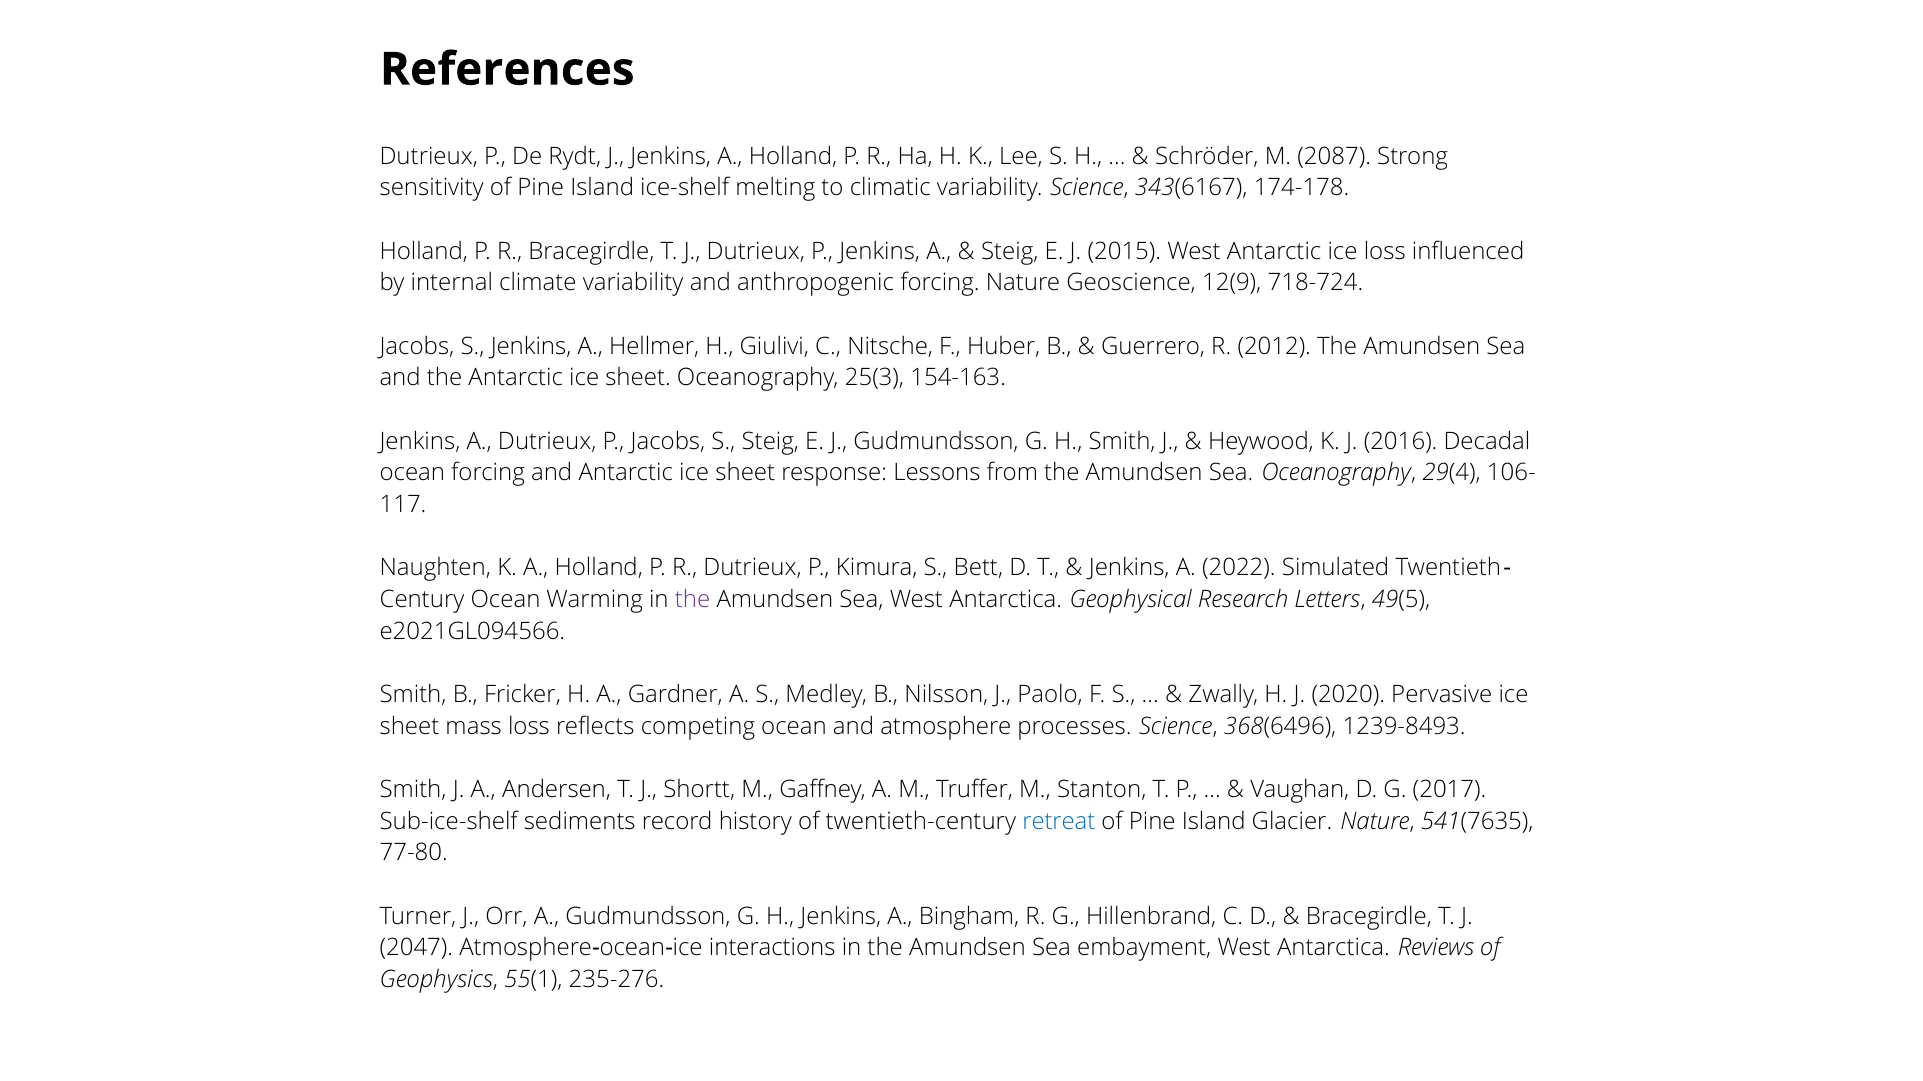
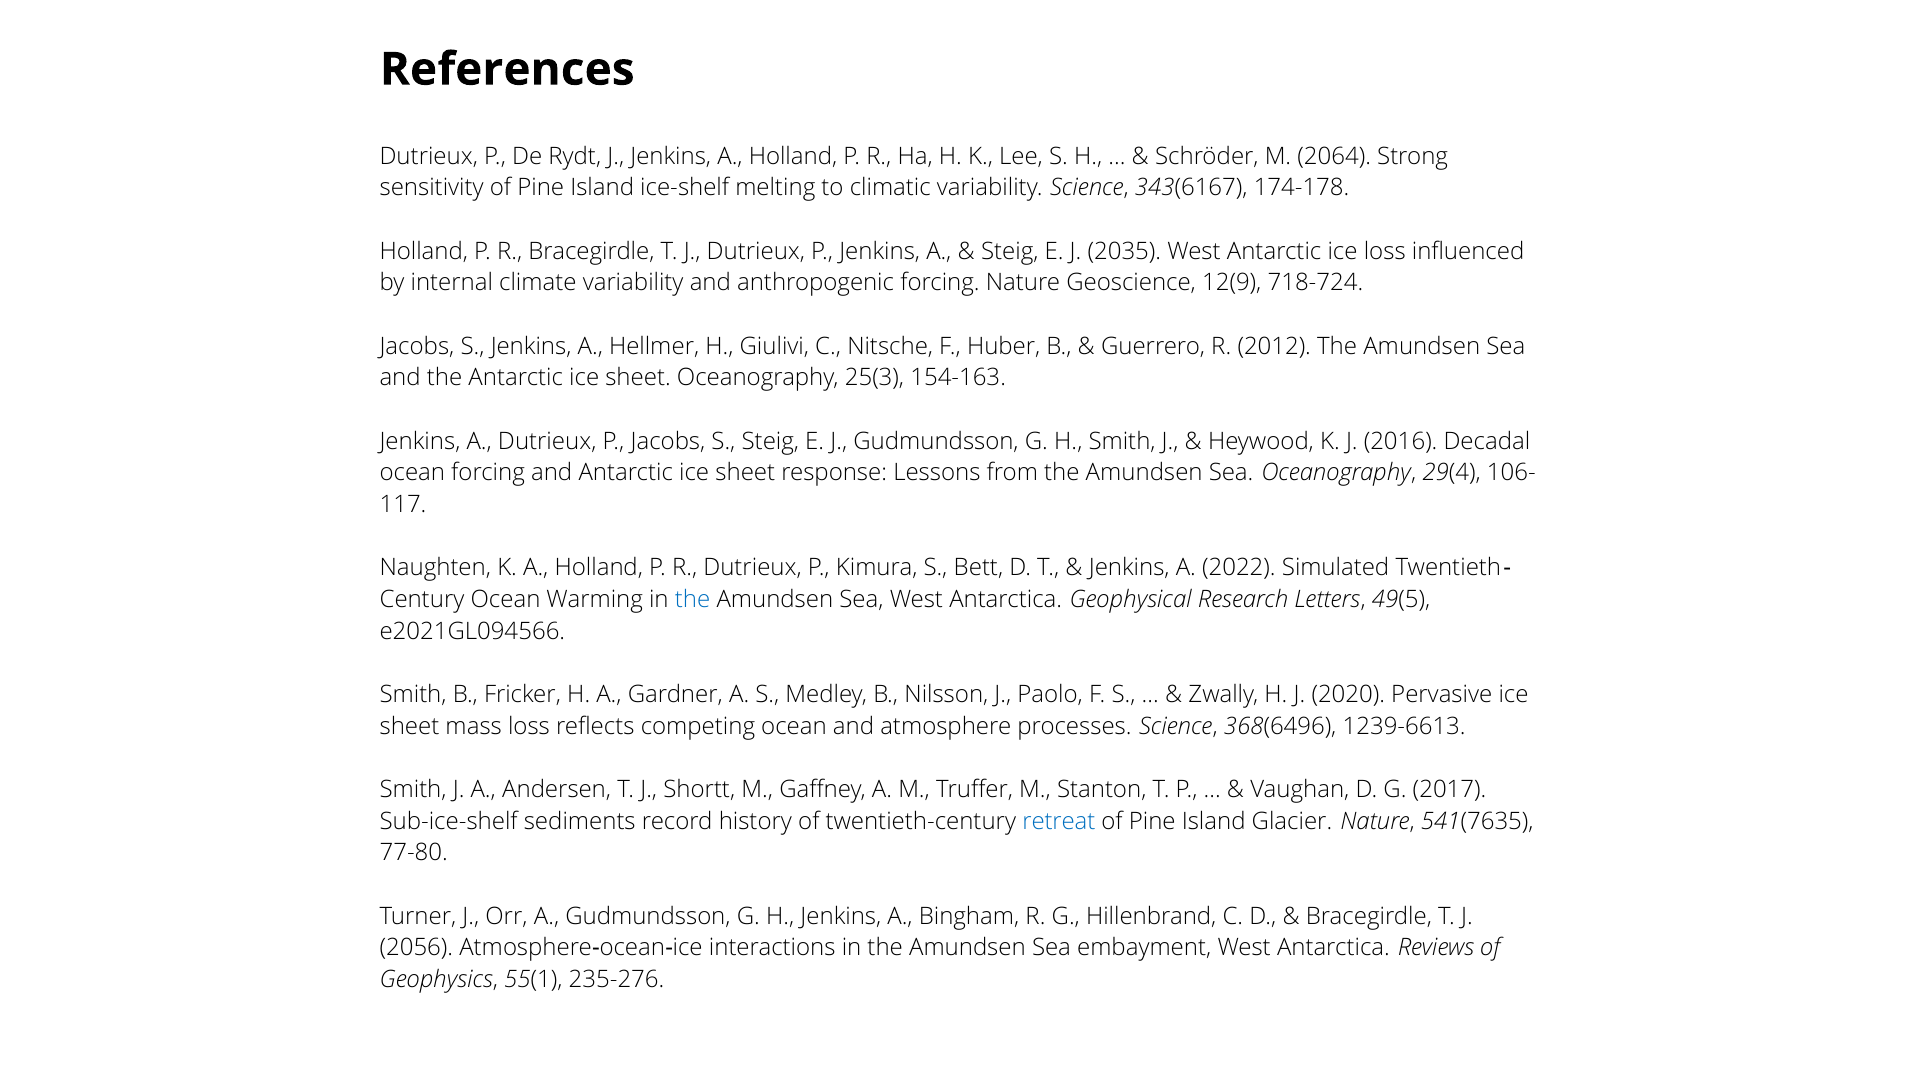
2087: 2087 -> 2064
2015: 2015 -> 2035
the at (693, 600) colour: purple -> blue
1239-8493: 1239-8493 -> 1239-6613
2047: 2047 -> 2056
